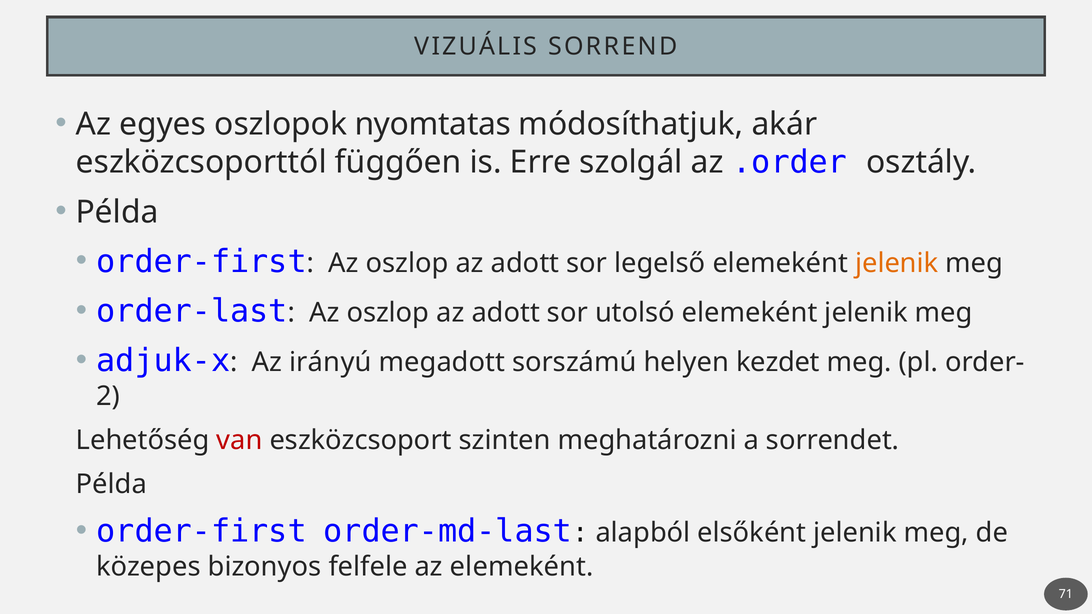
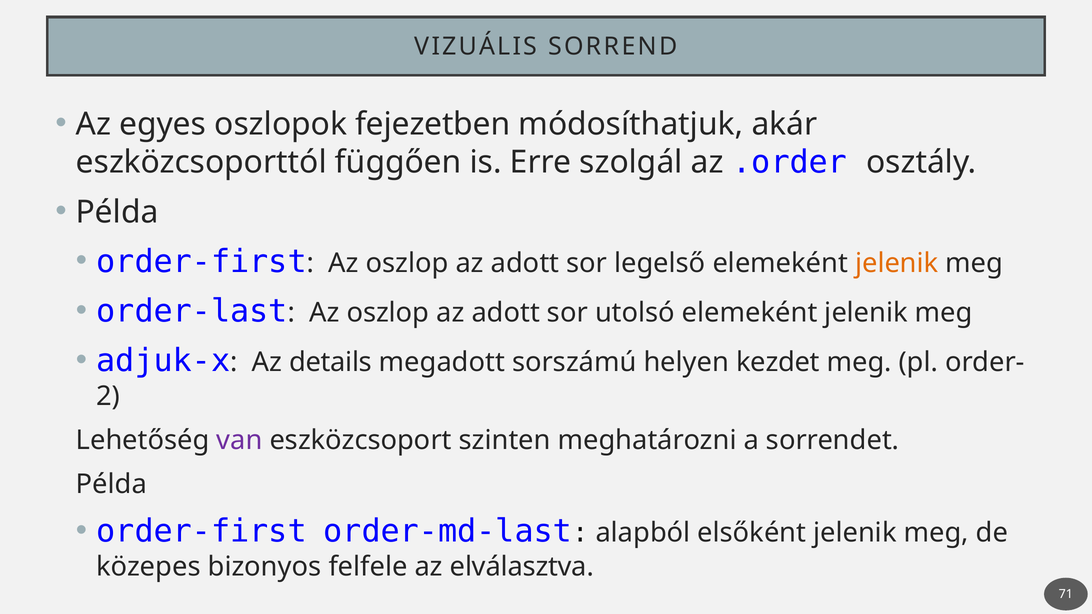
nyomtatas: nyomtatas -> fejezetben
irányú: irányú -> details
van colour: red -> purple
az elemeként: elemeként -> elválasztva
